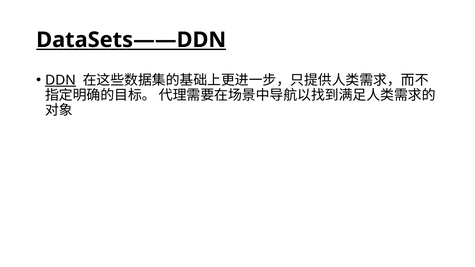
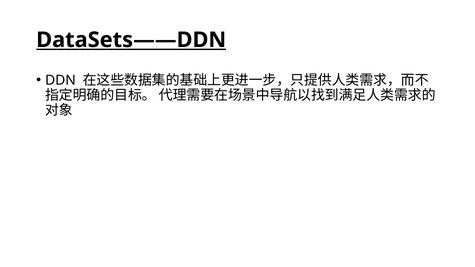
DDN underline: present -> none
